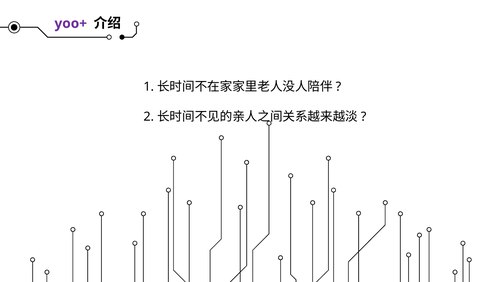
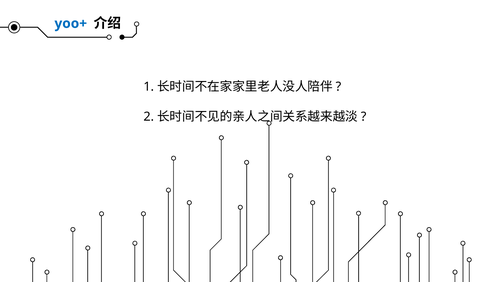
yoo+ colour: purple -> blue
